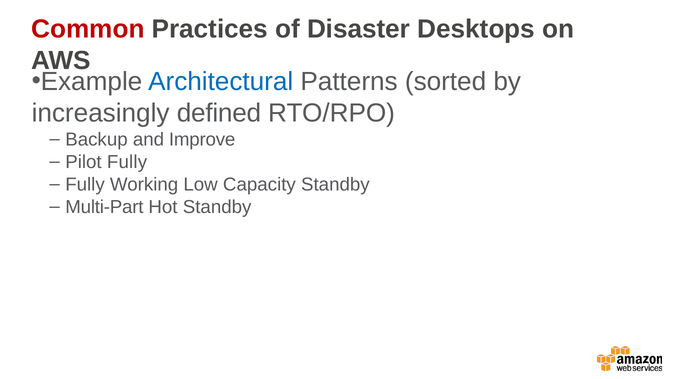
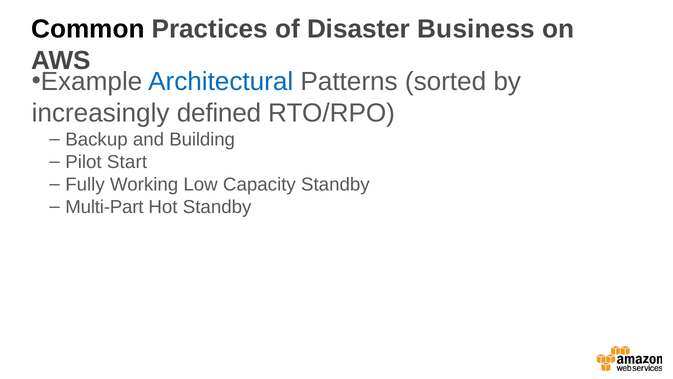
Common colour: red -> black
Desktops: Desktops -> Business
Improve: Improve -> Building
Pilot Fully: Fully -> Start
